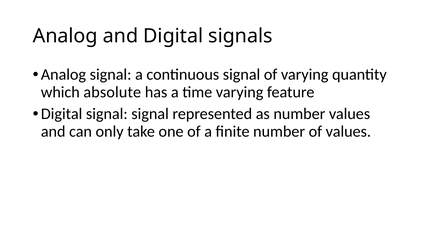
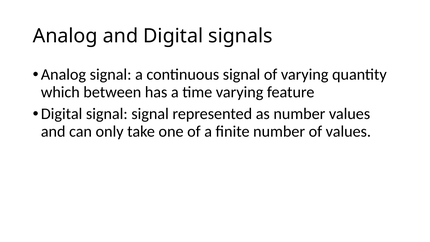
absolute: absolute -> between
